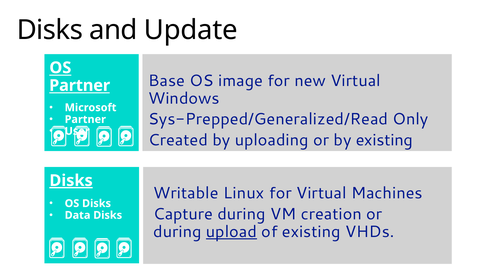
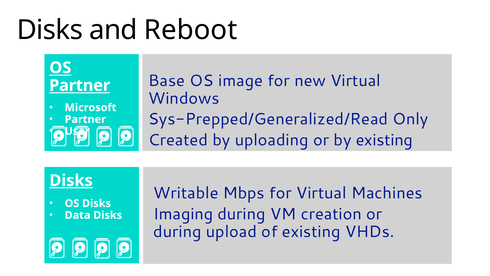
Update: Update -> Reboot
Linux: Linux -> Mbps
Capture: Capture -> Imaging
upload underline: present -> none
